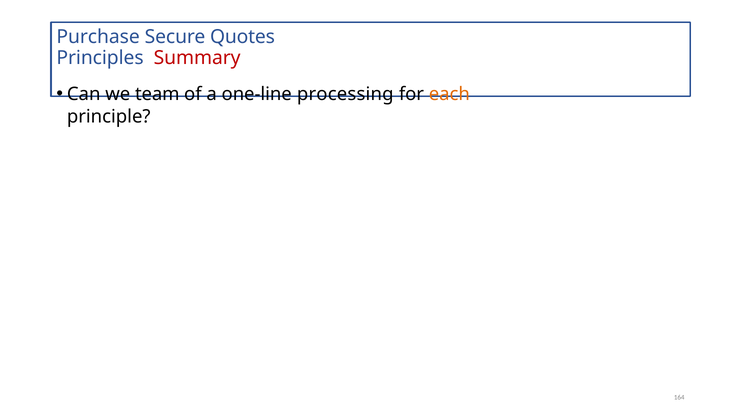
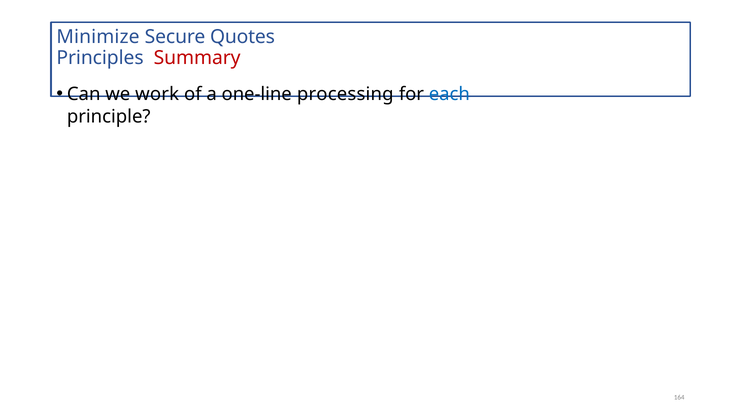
Purchase: Purchase -> Minimize
team: team -> work
each colour: orange -> blue
